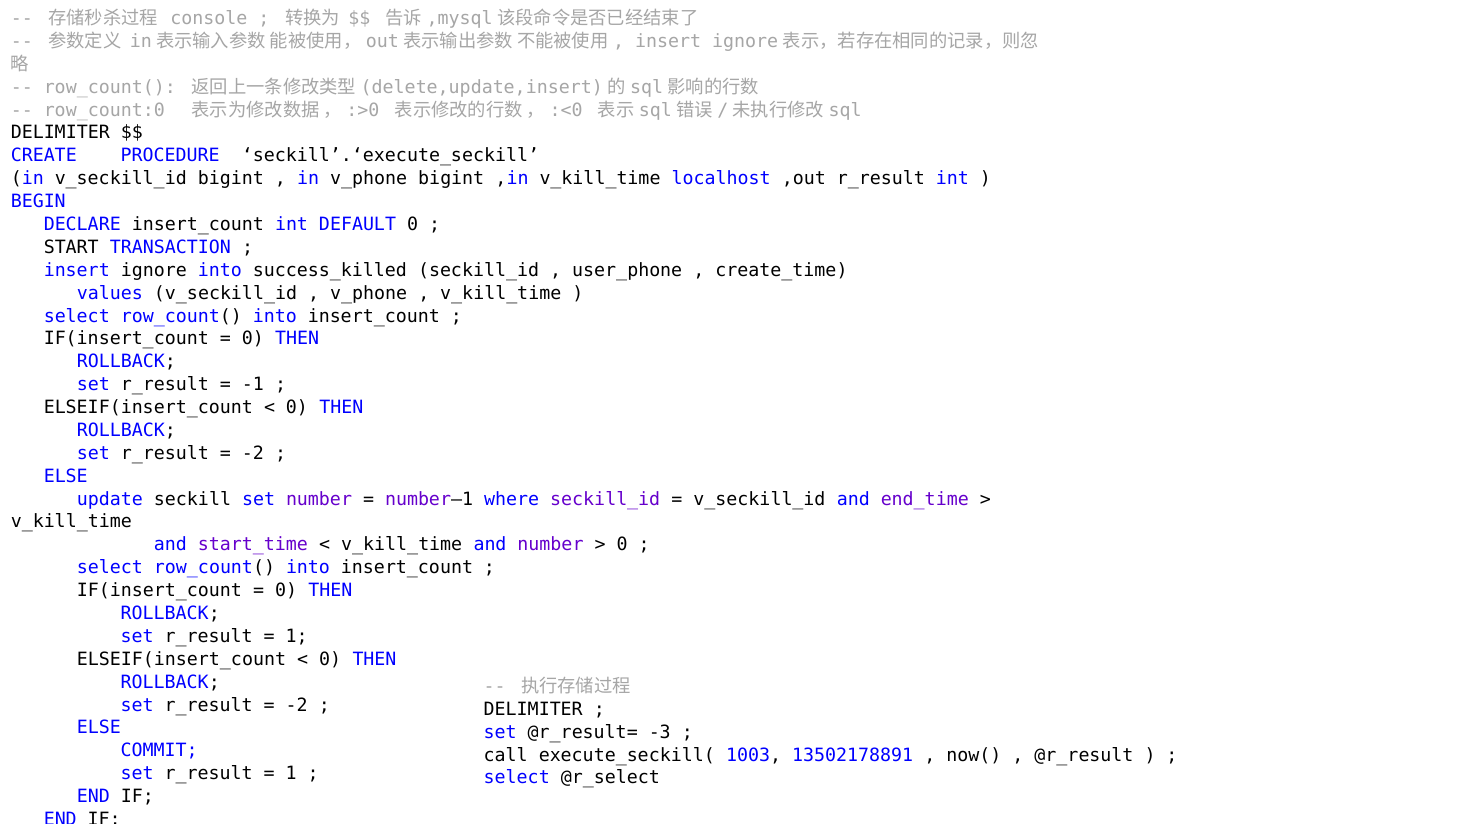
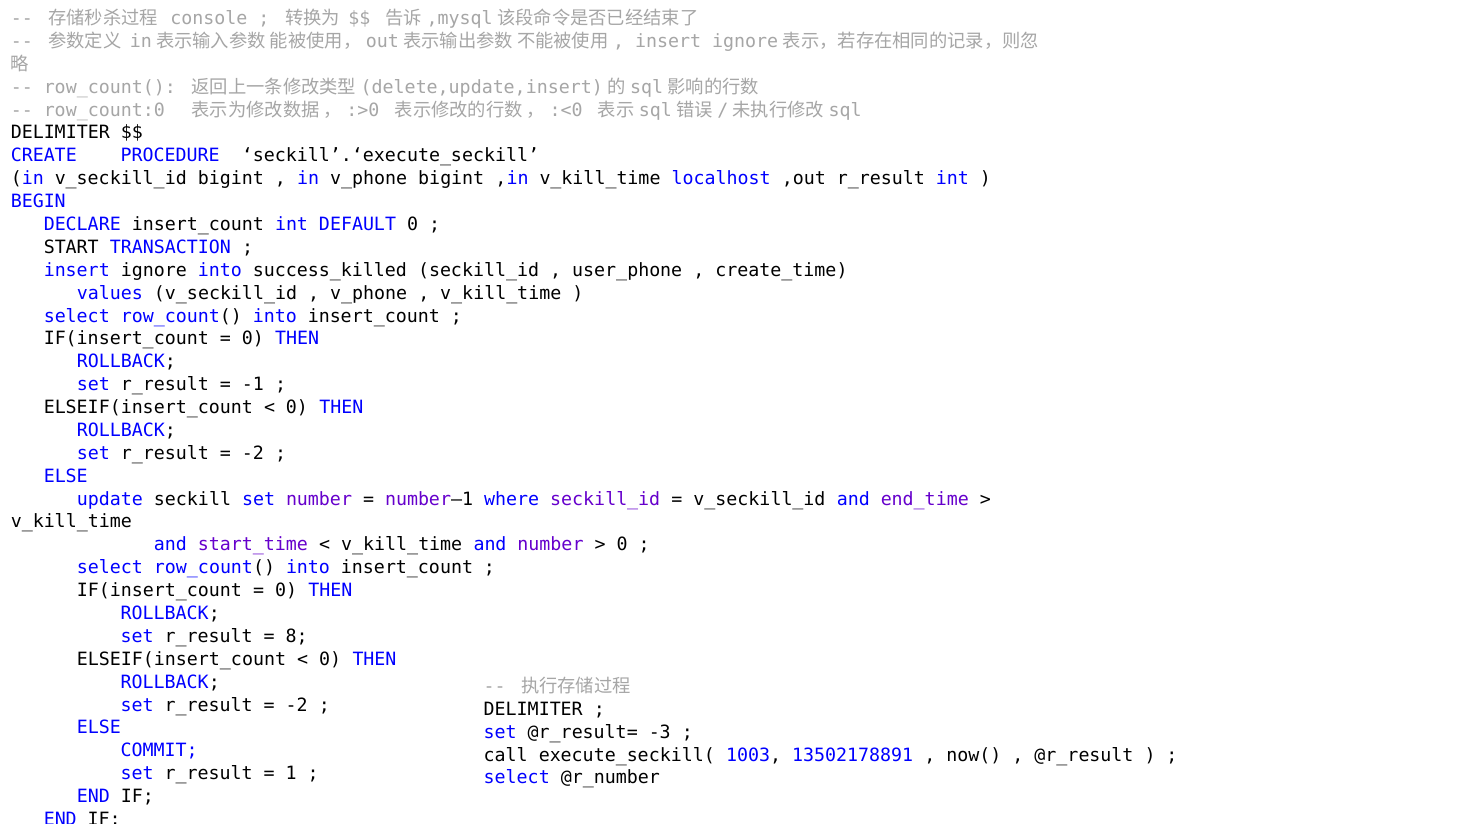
1 at (297, 636): 1 -> 8
@r_select: @r_select -> @r_number
